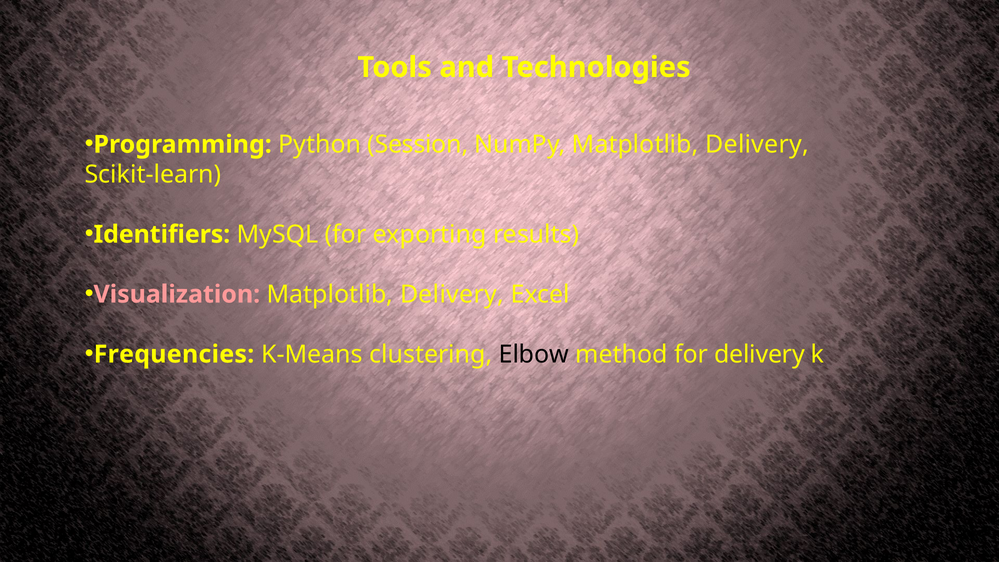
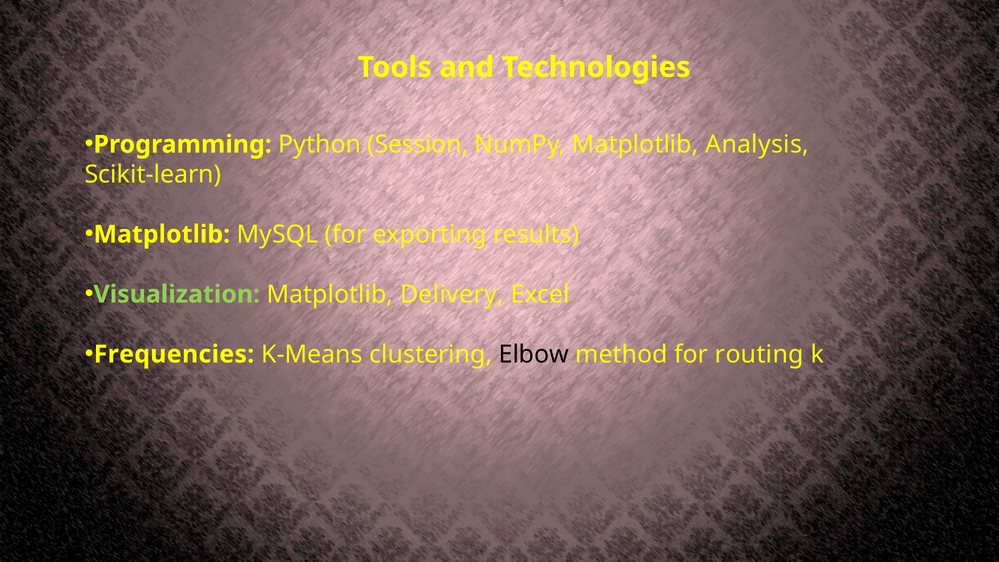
NumPy Matplotlib Delivery: Delivery -> Analysis
Identifiers at (162, 234): Identifiers -> Matplotlib
Visualization colour: pink -> light green
for delivery: delivery -> routing
